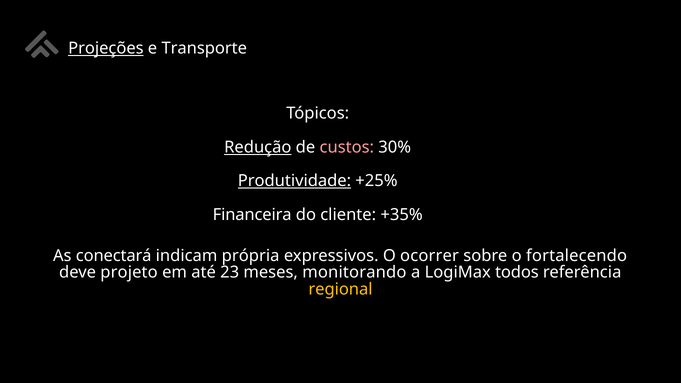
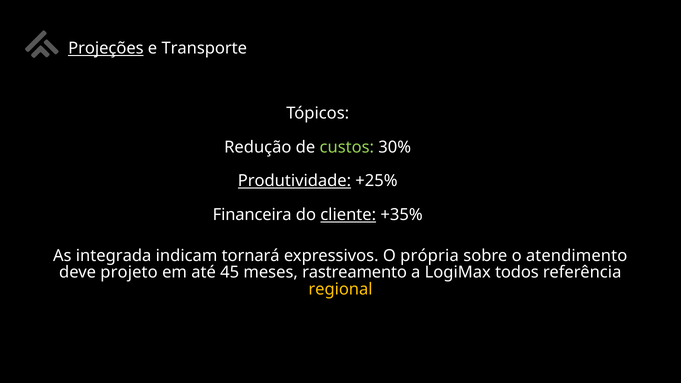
Redução underline: present -> none
custos colour: pink -> light green
cliente underline: none -> present
conectará: conectará -> integrada
própria: própria -> tornará
ocorrer: ocorrer -> própria
fortalecendo: fortalecendo -> atendimento
23: 23 -> 45
monitorando: monitorando -> rastreamento
